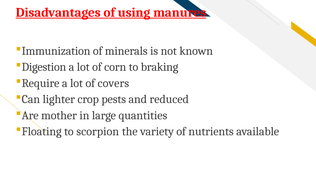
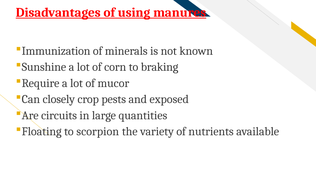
Digestion: Digestion -> Sunshine
covers: covers -> mucor
lighter: lighter -> closely
reduced: reduced -> exposed
mother: mother -> circuits
